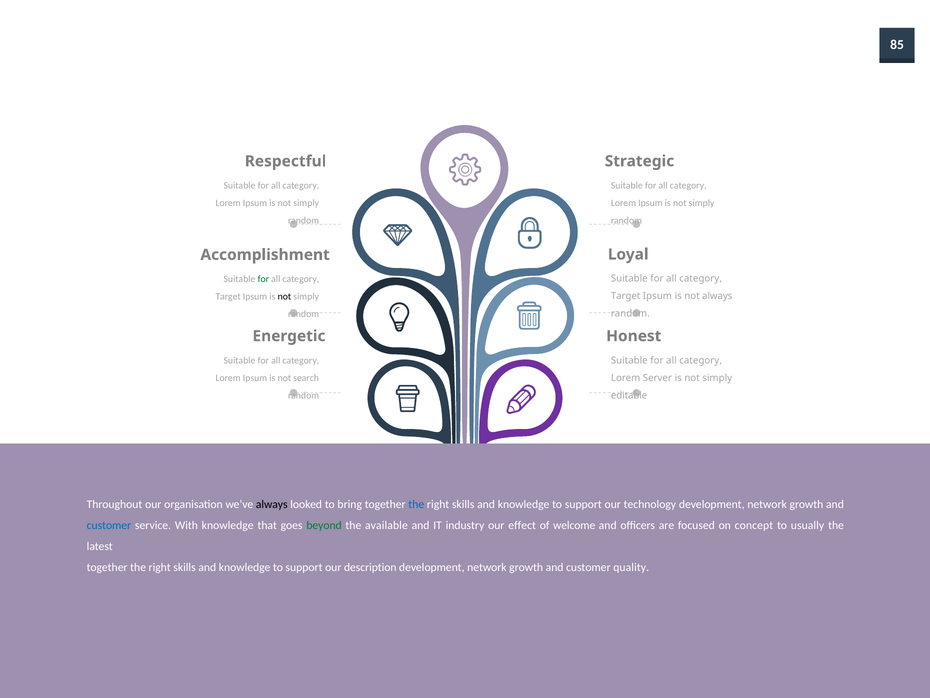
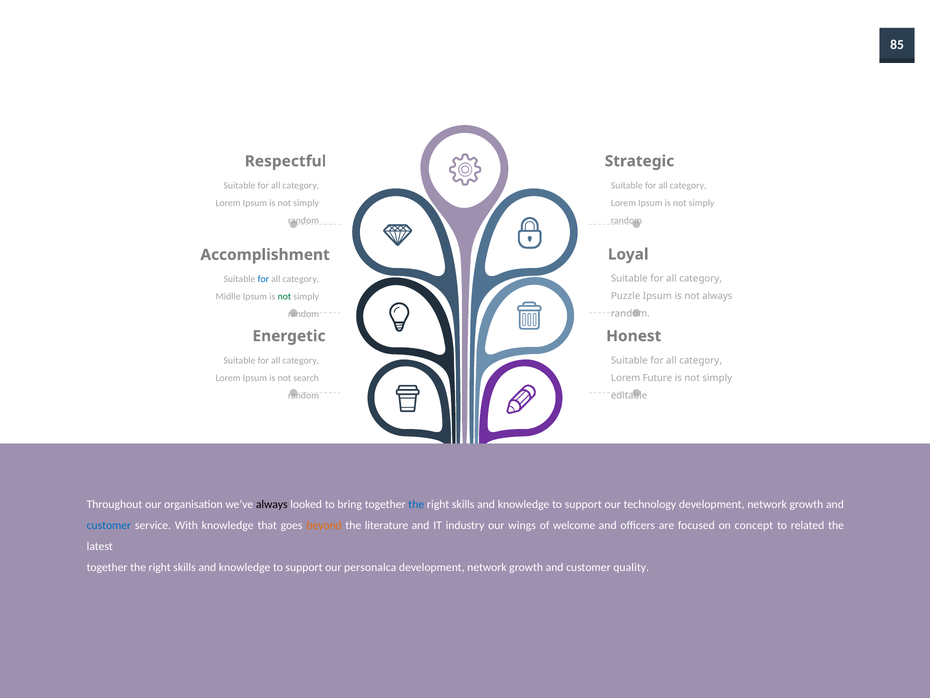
for at (263, 279) colour: green -> blue
Target at (228, 296): Target -> Midlle
not at (284, 296) colour: black -> green
Target at (626, 296): Target -> Puzzle
Server: Server -> Future
beyond colour: green -> orange
available: available -> literature
effect: effect -> wings
usually: usually -> related
description: description -> personalca
